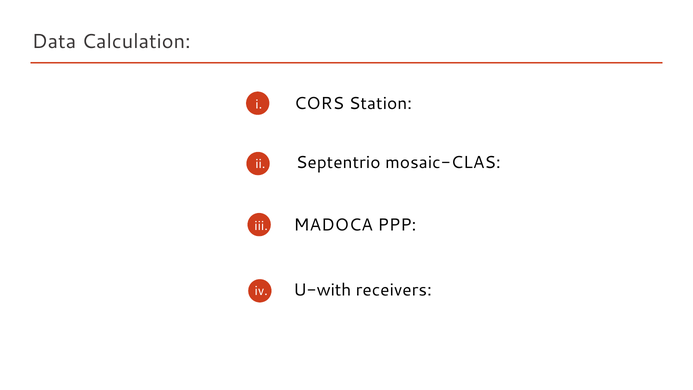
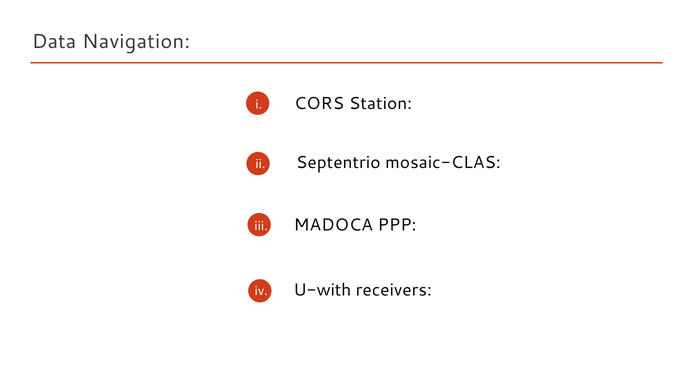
Calculation: Calculation -> Navigation
